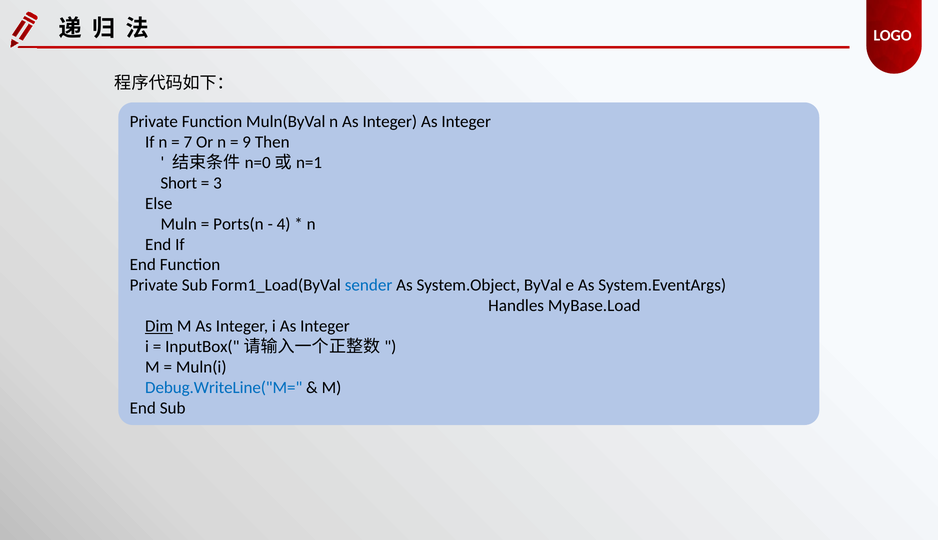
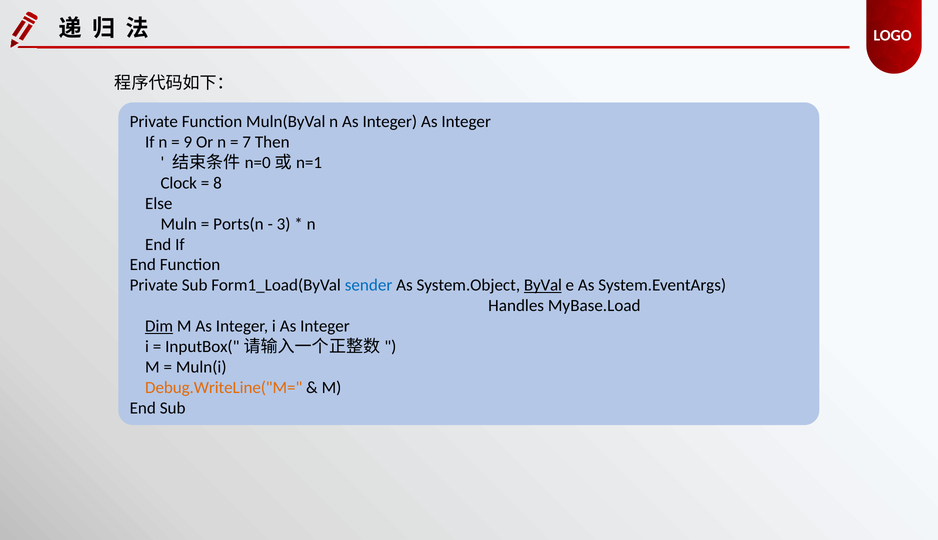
7: 7 -> 9
9: 9 -> 7
Short: Short -> Clock
3: 3 -> 8
4: 4 -> 3
ByVal underline: none -> present
Debug.WriteLine("M= colour: blue -> orange
